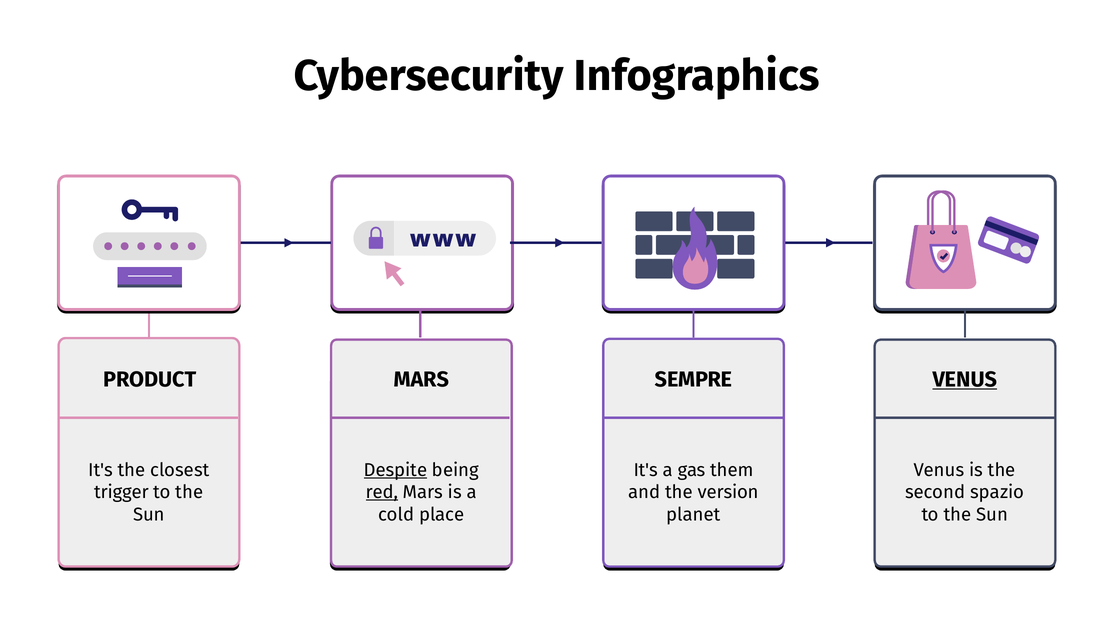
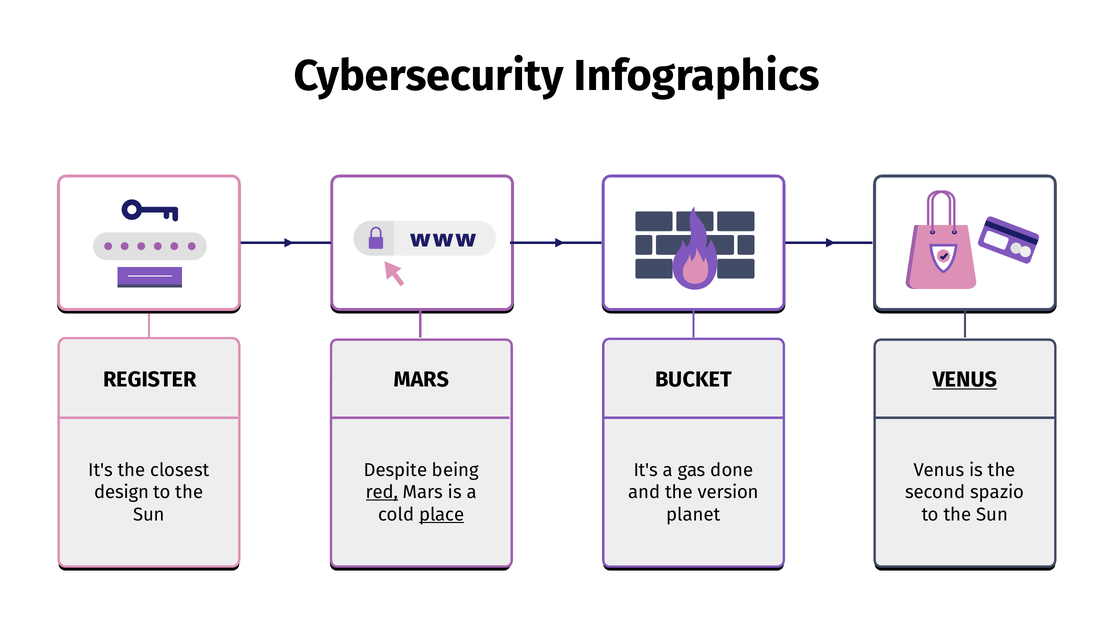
PRODUCT: PRODUCT -> REGISTER
SEMPRE: SEMPRE -> BUCKET
Despite underline: present -> none
them: them -> done
trigger: trigger -> design
place underline: none -> present
